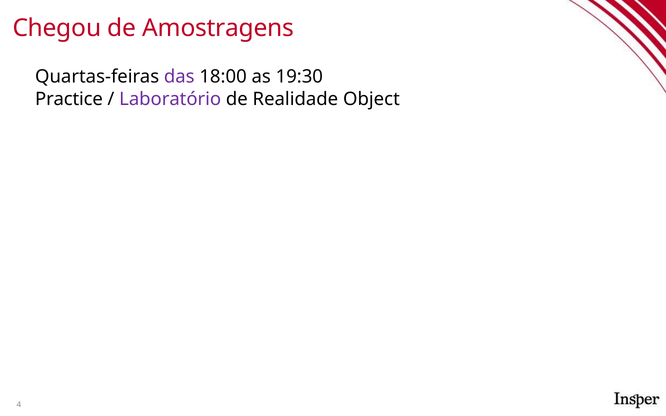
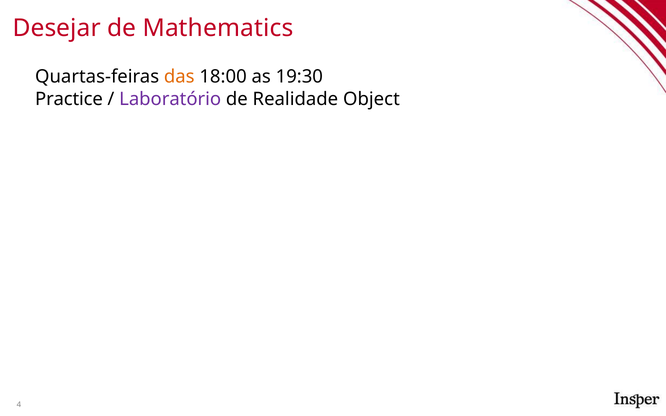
Chegou: Chegou -> Desejar
Amostragens: Amostragens -> Mathematics
das colour: purple -> orange
